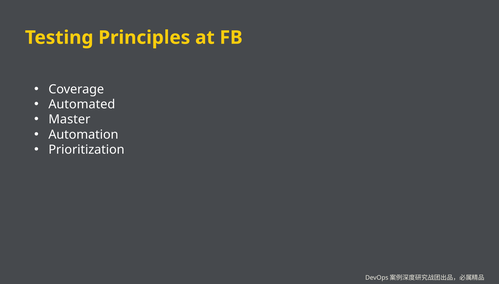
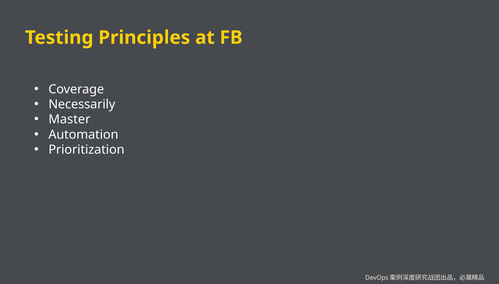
Automated: Automated -> Necessarily
